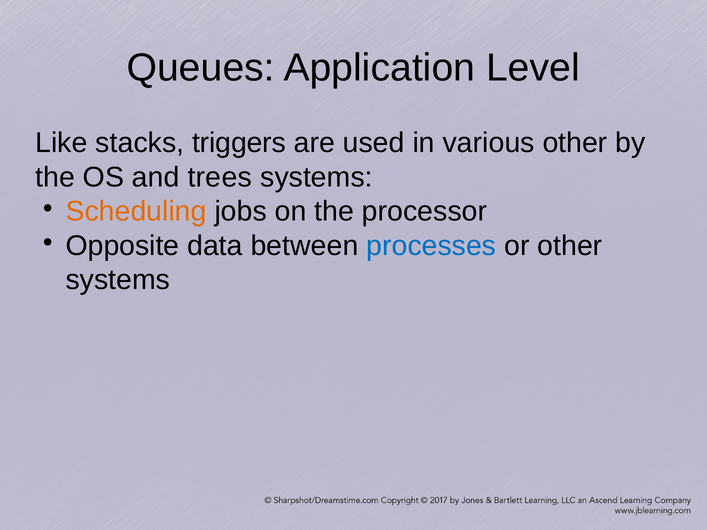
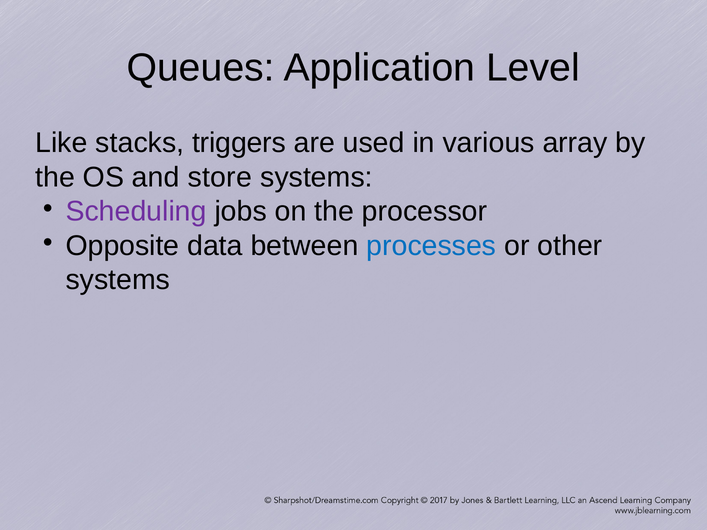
various other: other -> array
trees: trees -> store
Scheduling colour: orange -> purple
